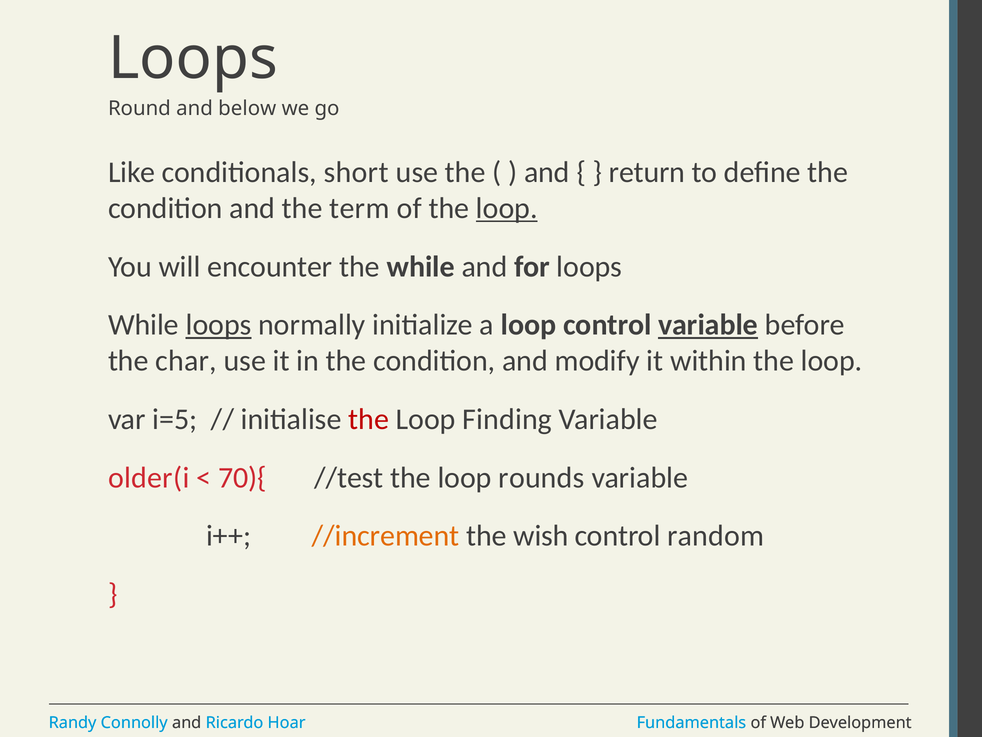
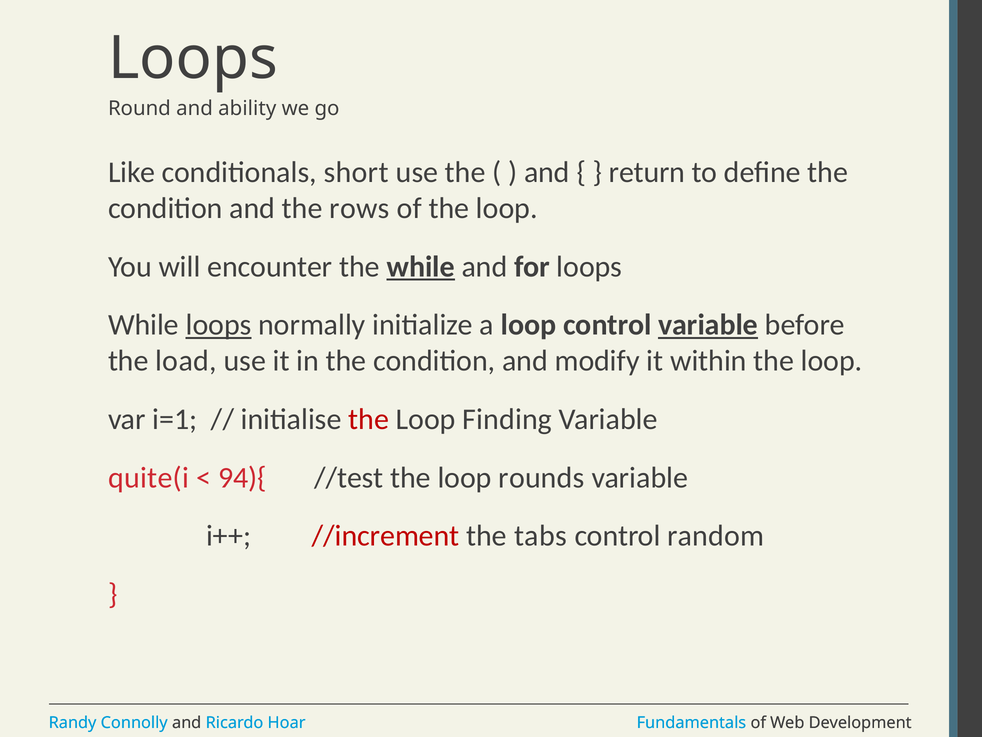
below: below -> ability
term: term -> rows
loop at (507, 208) underline: present -> none
while at (421, 267) underline: none -> present
char: char -> load
i=5: i=5 -> i=1
older(i: older(i -> quite(i
70){: 70){ -> 94){
//increment colour: orange -> red
wish: wish -> tabs
